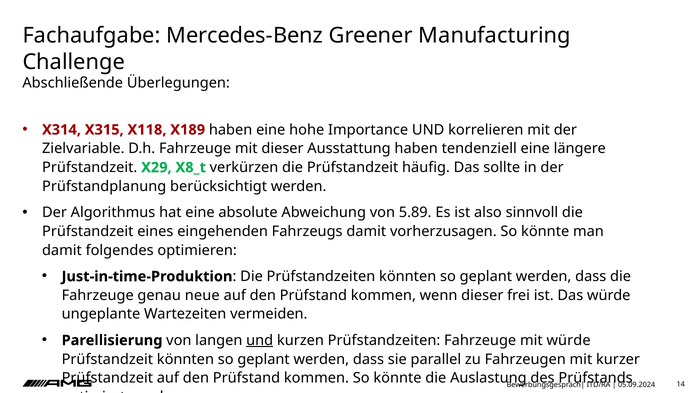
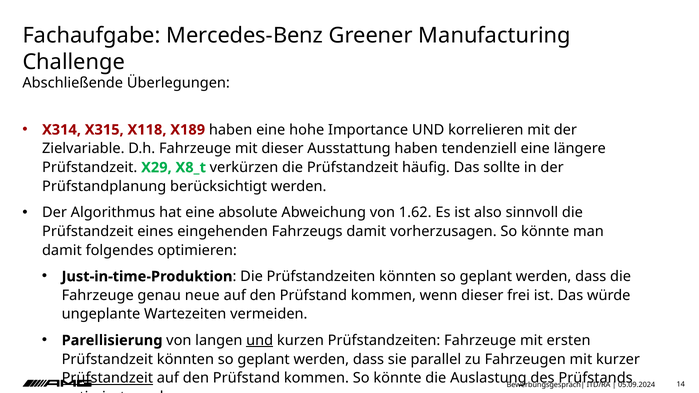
5.89: 5.89 -> 1.62
mit würde: würde -> ersten
Prüfstandzeit at (107, 378) underline: none -> present
